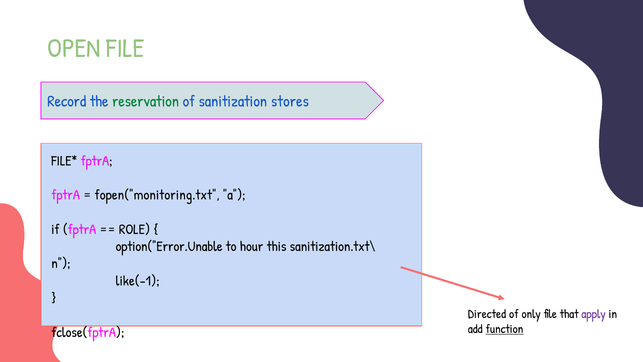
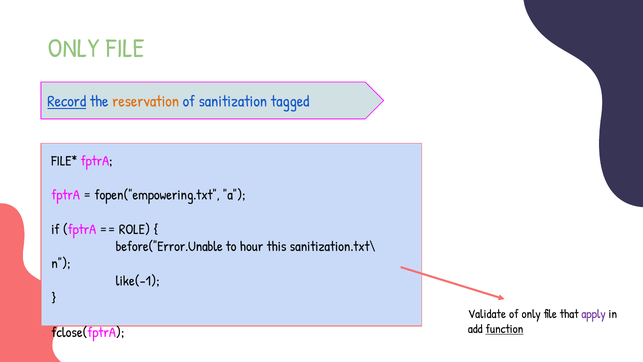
OPEN at (74, 48): OPEN -> ONLY
Record underline: none -> present
reservation colour: green -> orange
stores: stores -> tagged
fopen("monitoring.txt: fopen("monitoring.txt -> fopen("empowering.txt
option("Error.Unable: option("Error.Unable -> before("Error.Unable
Directed: Directed -> Validate
